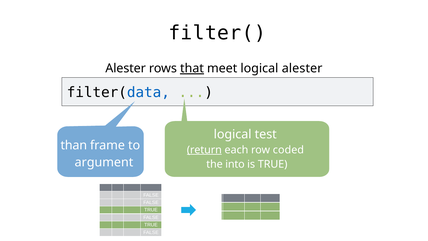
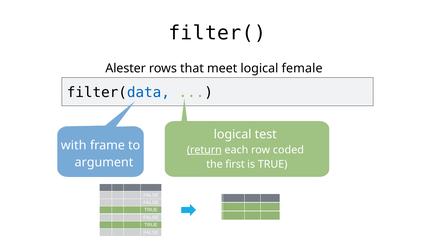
that underline: present -> none
logical alester: alester -> female
than: than -> with
into: into -> first
